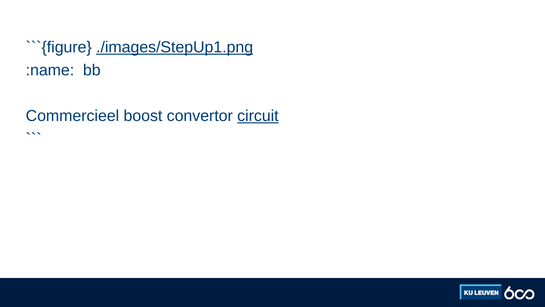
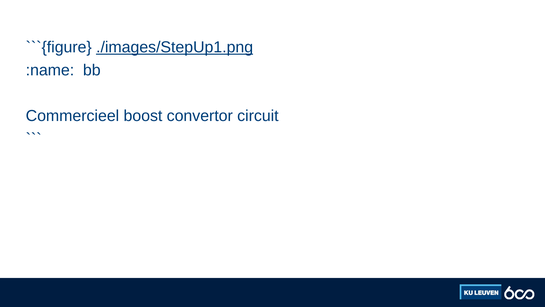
circuit underline: present -> none
